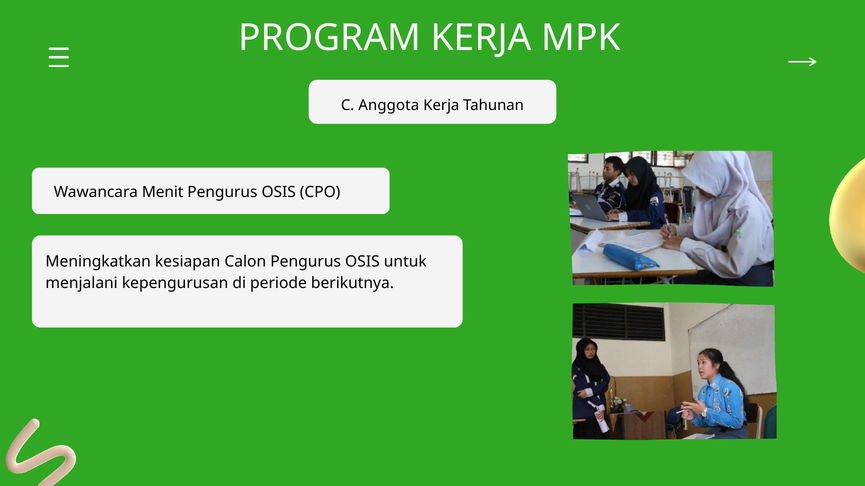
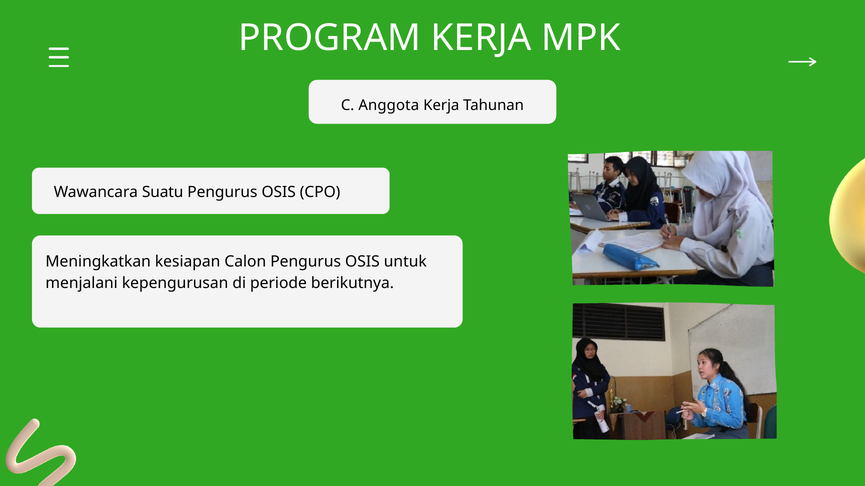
Menit: Menit -> Suatu
